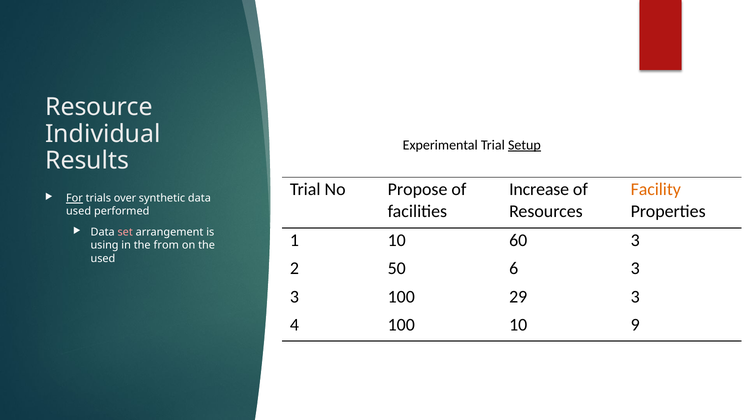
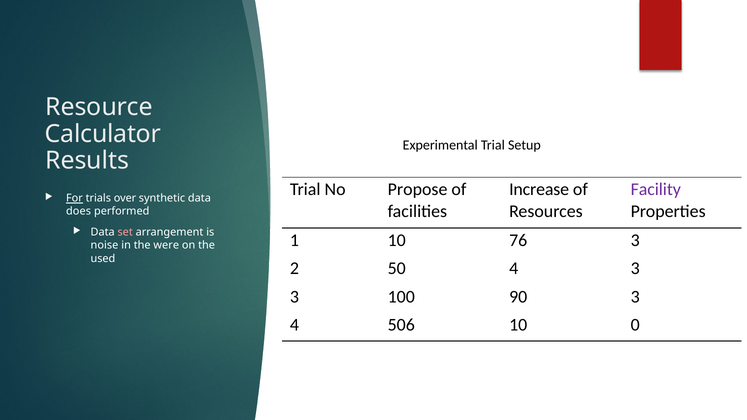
Individual: Individual -> Calculator
Setup underline: present -> none
Facility colour: orange -> purple
used at (79, 211): used -> does
60: 60 -> 76
using: using -> noise
from: from -> were
50 6: 6 -> 4
29: 29 -> 90
4 100: 100 -> 506
9: 9 -> 0
